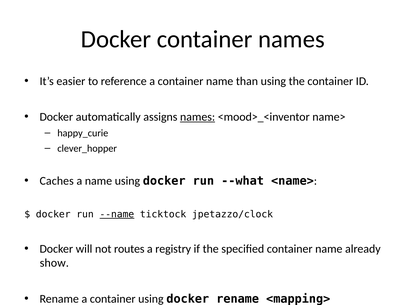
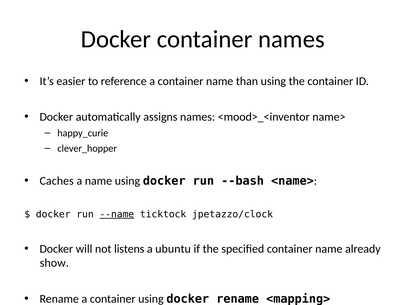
names at (198, 117) underline: present -> none
--what: --what -> --bash
routes: routes -> listens
registry: registry -> ubuntu
